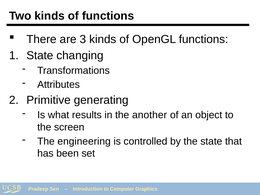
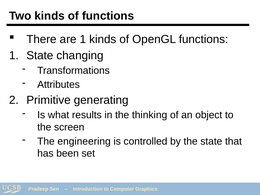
are 3: 3 -> 1
another: another -> thinking
